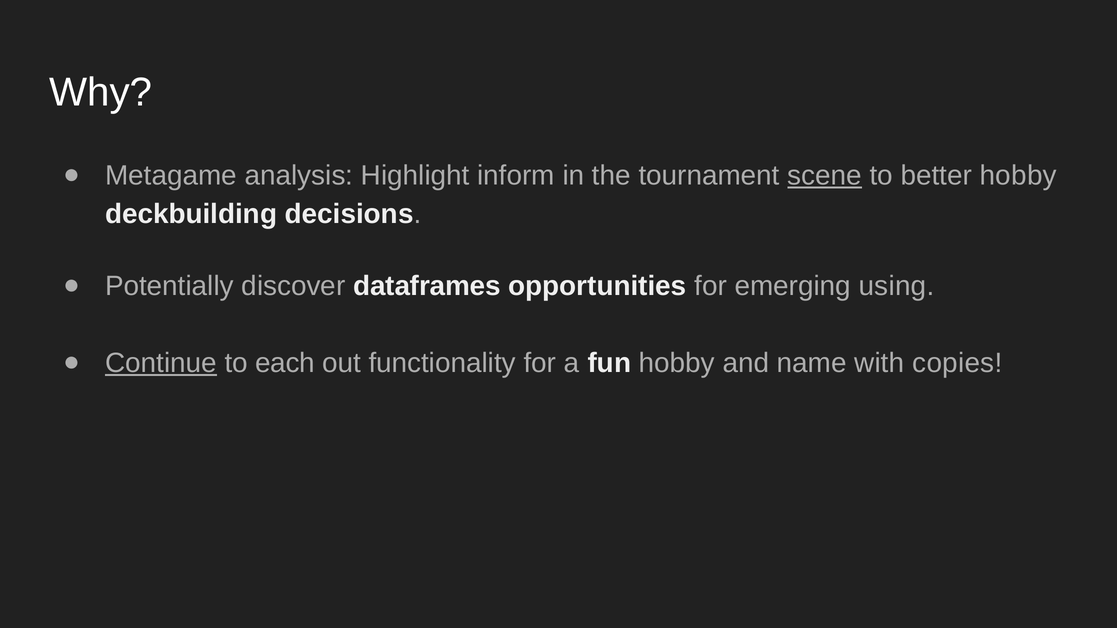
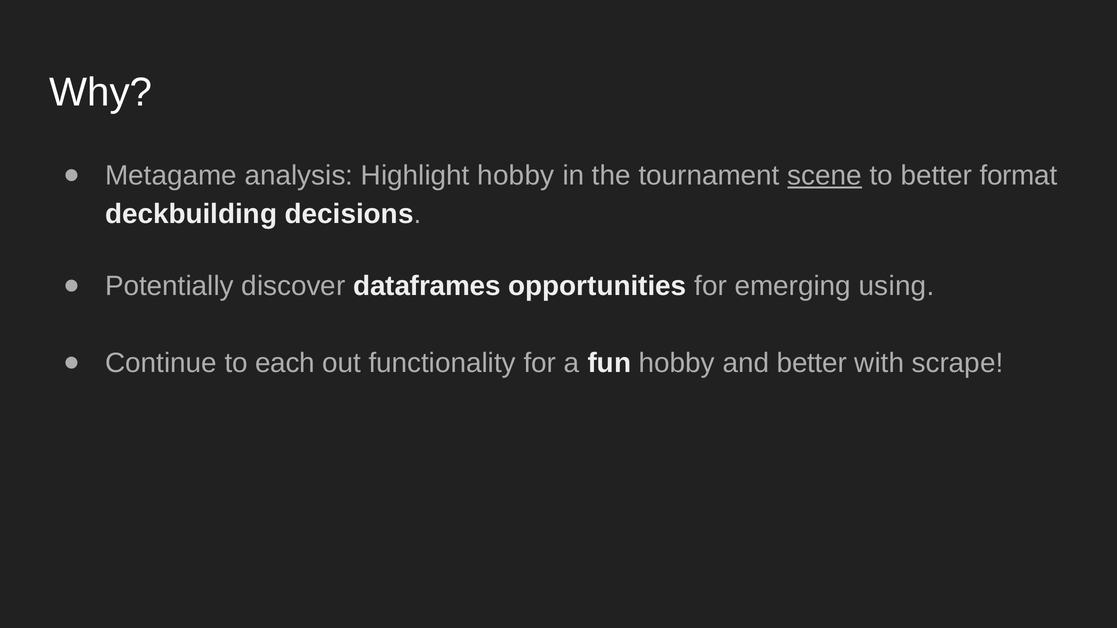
Highlight inform: inform -> hobby
better hobby: hobby -> format
Continue underline: present -> none
and name: name -> better
copies: copies -> scrape
